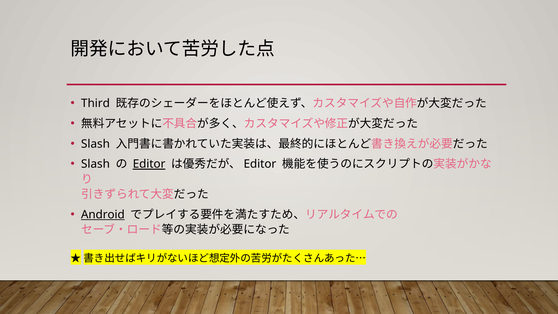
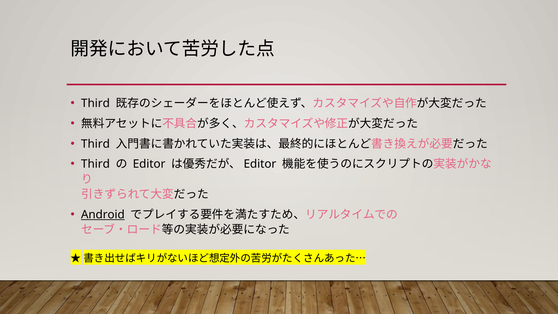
Slash at (95, 144): Slash -> Third
Slash at (95, 164): Slash -> Third
Editor at (149, 164) underline: present -> none
